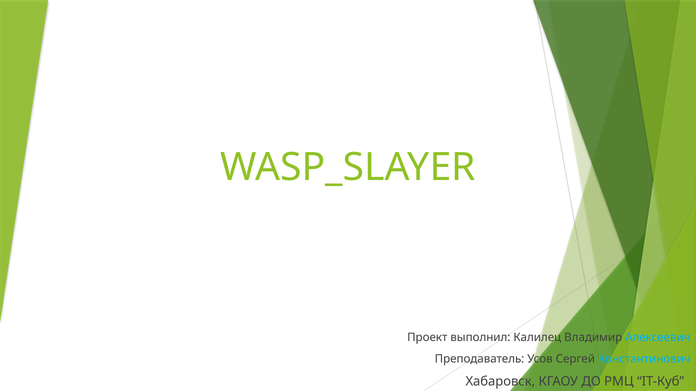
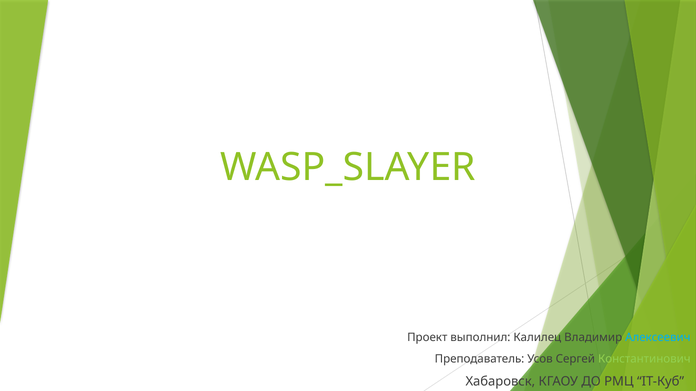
Константинович colour: light blue -> light green
